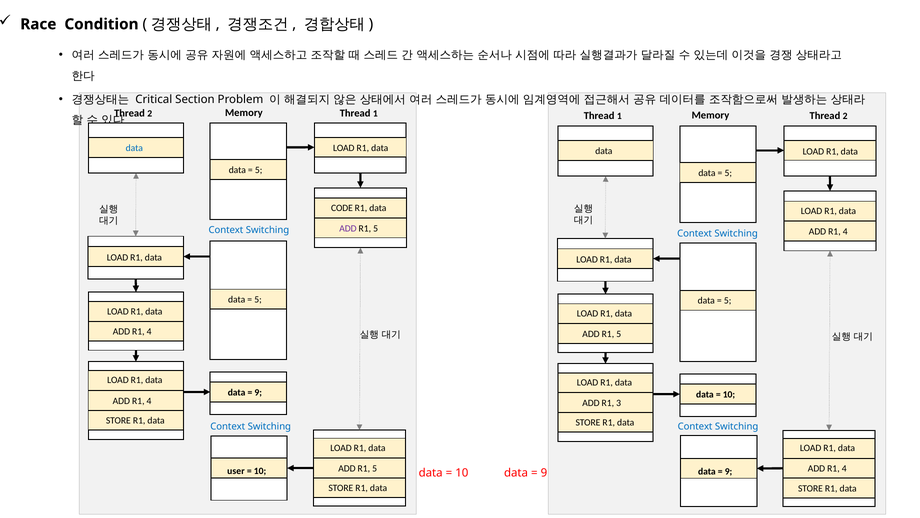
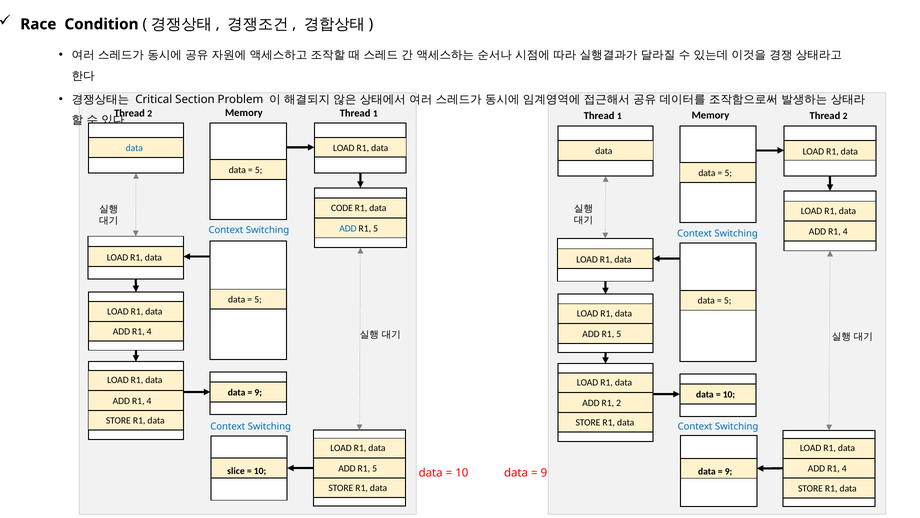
ADD at (348, 228) colour: purple -> blue
R1 3: 3 -> 2
user: user -> slice
